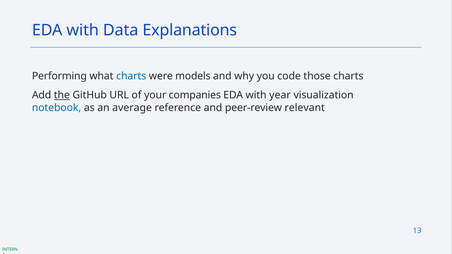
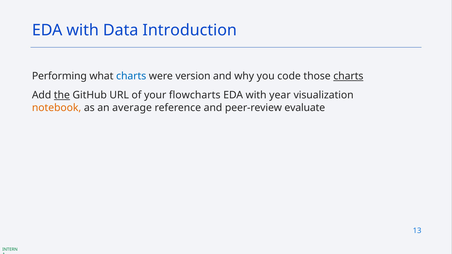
Explanations: Explanations -> Introduction
models: models -> version
charts at (348, 76) underline: none -> present
companies: companies -> flowcharts
notebook colour: blue -> orange
relevant: relevant -> evaluate
